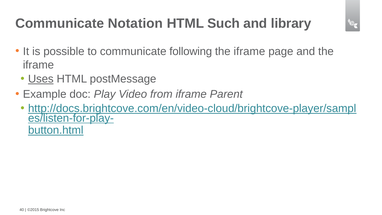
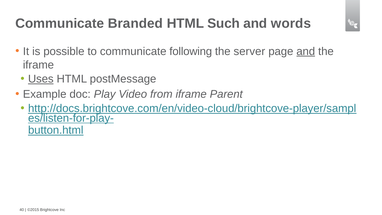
Notation: Notation -> Branded
library: library -> words
iframe at (249, 51): iframe -> server
and at (306, 51) underline: none -> present
